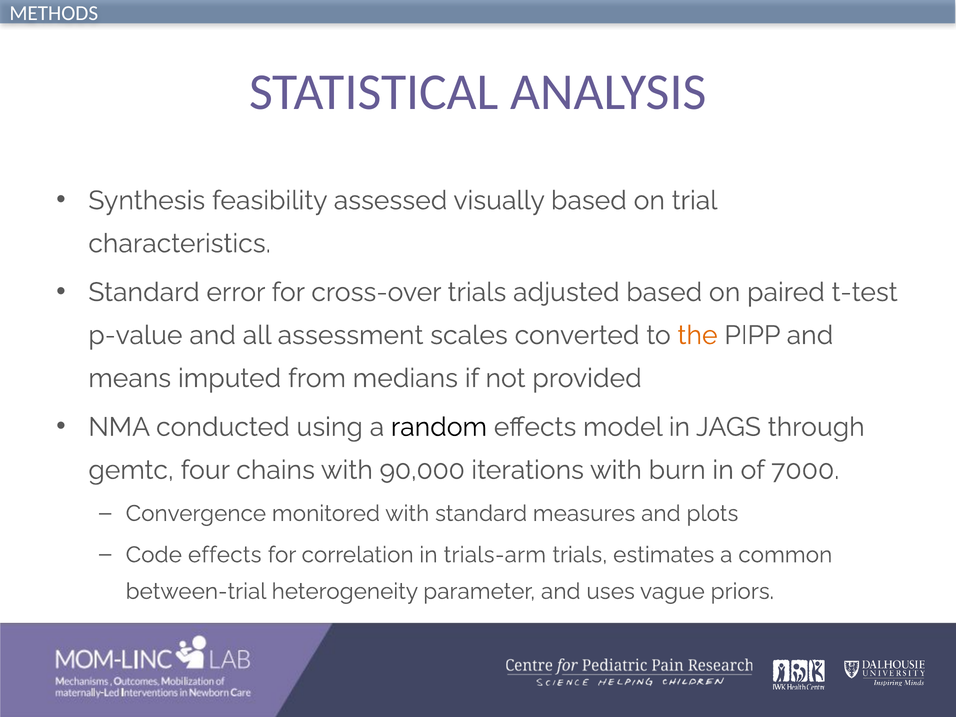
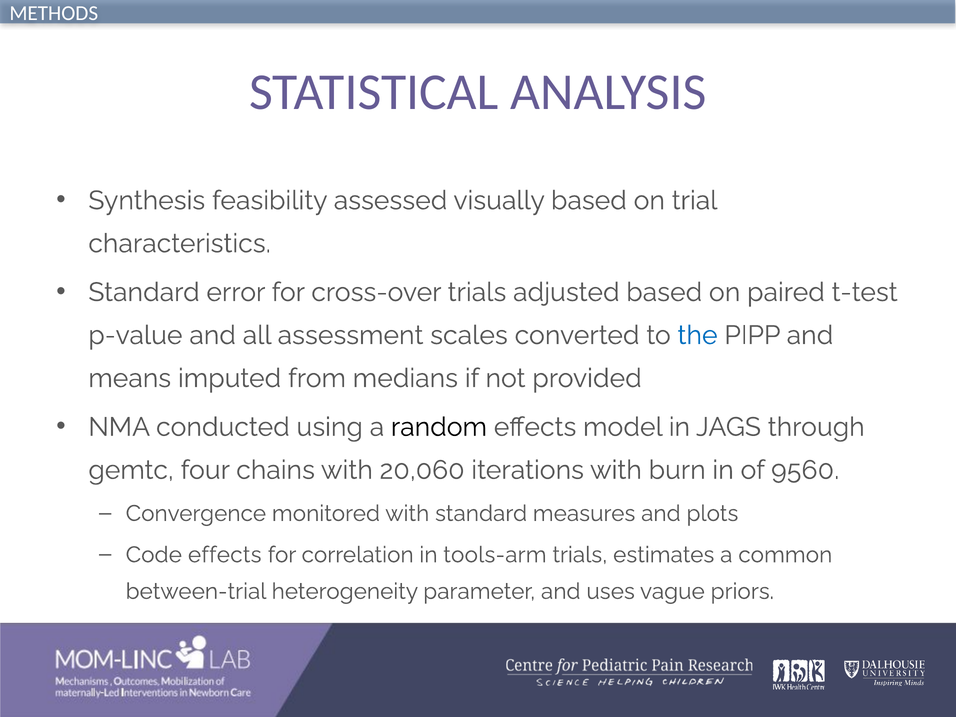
the colour: orange -> blue
90,000: 90,000 -> 20,060
7000: 7000 -> 9560
trials-arm: trials-arm -> tools-arm
